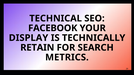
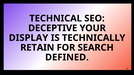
FACEBOOK: FACEBOOK -> DECEPTIVE
METRICS: METRICS -> DEFINED
